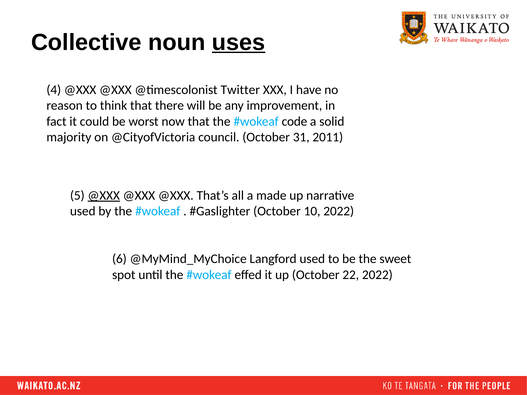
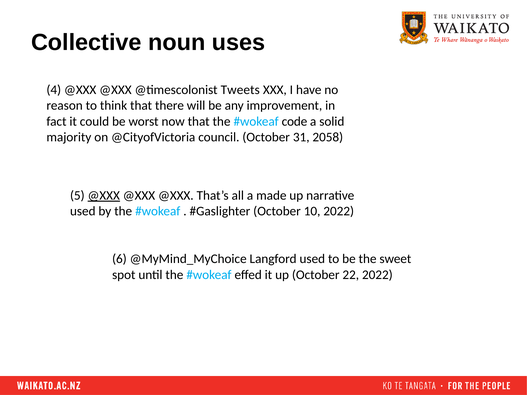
uses underline: present -> none
Twitter: Twitter -> Tweets
2011: 2011 -> 2058
